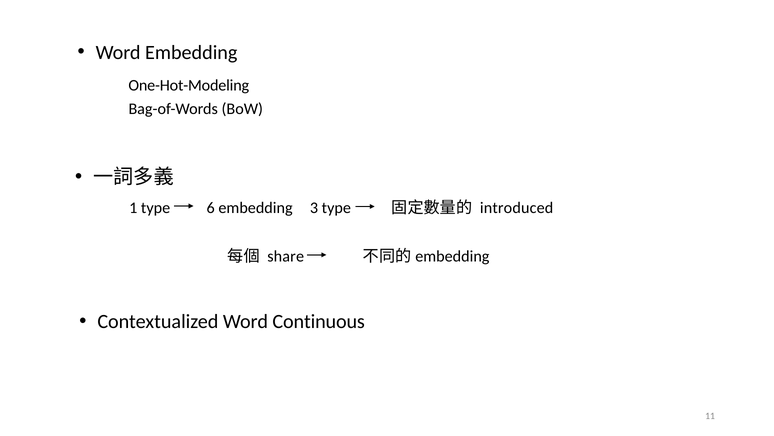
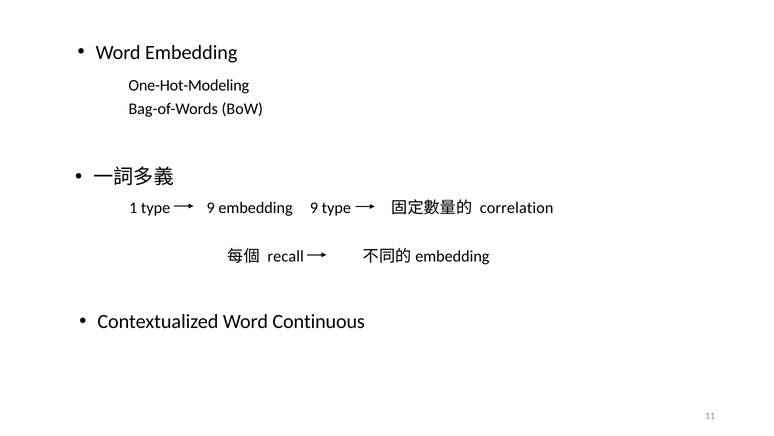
type 6: 6 -> 9
embedding 3: 3 -> 9
introduced: introduced -> correlation
share: share -> recall
